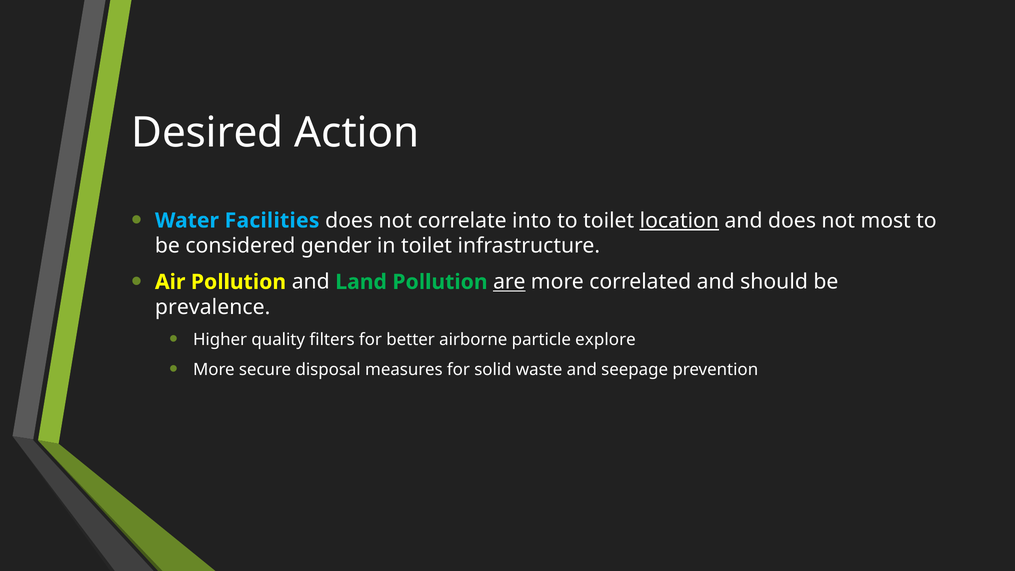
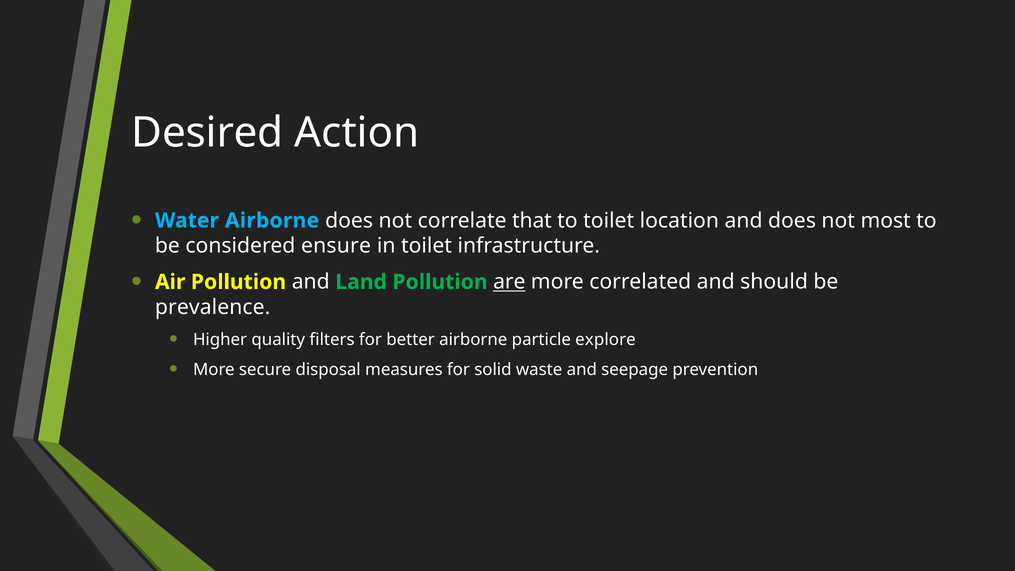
Water Facilities: Facilities -> Airborne
into: into -> that
location underline: present -> none
gender: gender -> ensure
